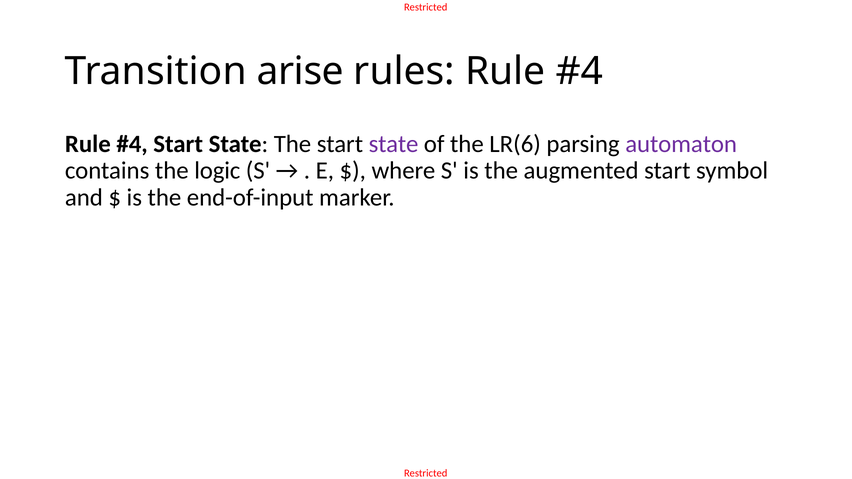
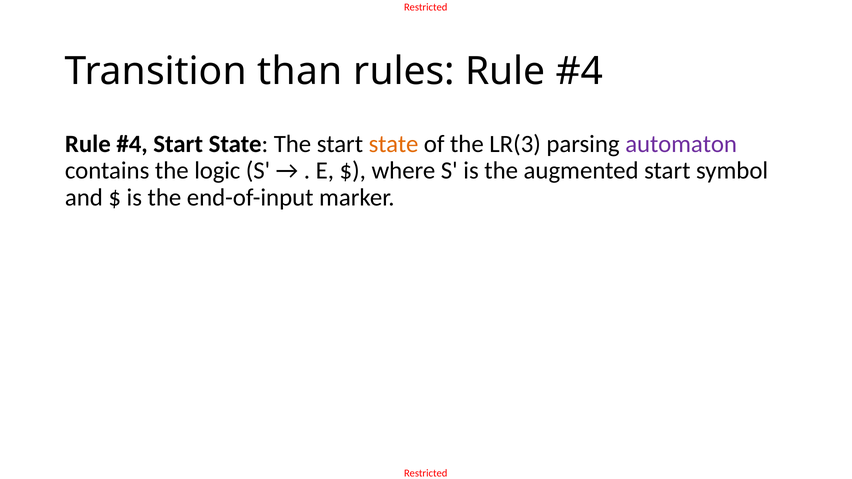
arise: arise -> than
state at (394, 144) colour: purple -> orange
LR(6: LR(6 -> LR(3
